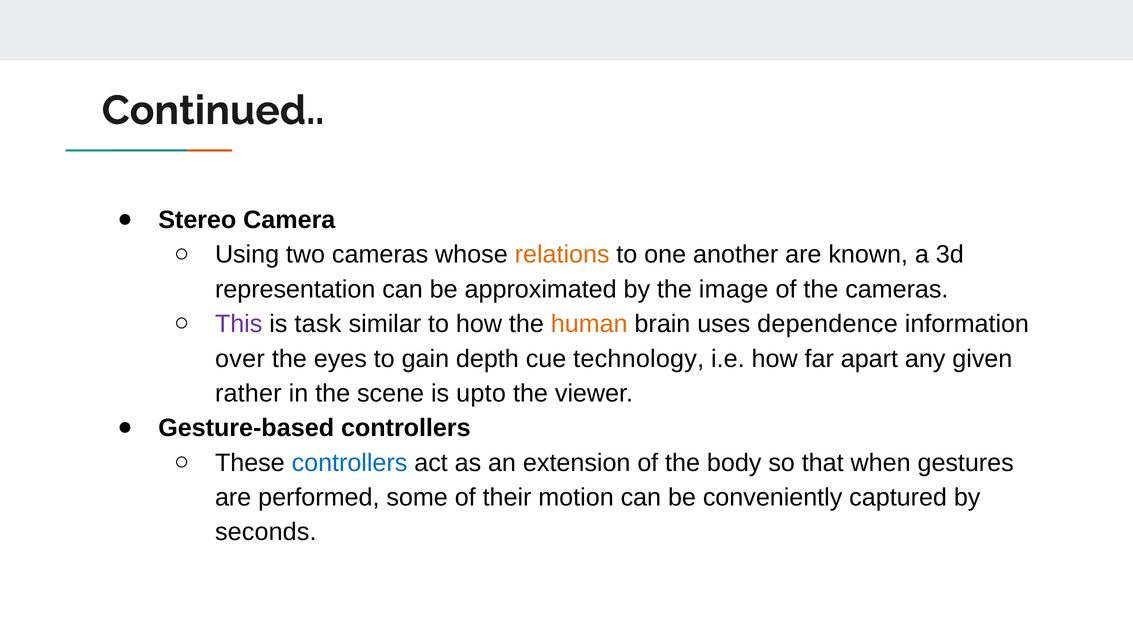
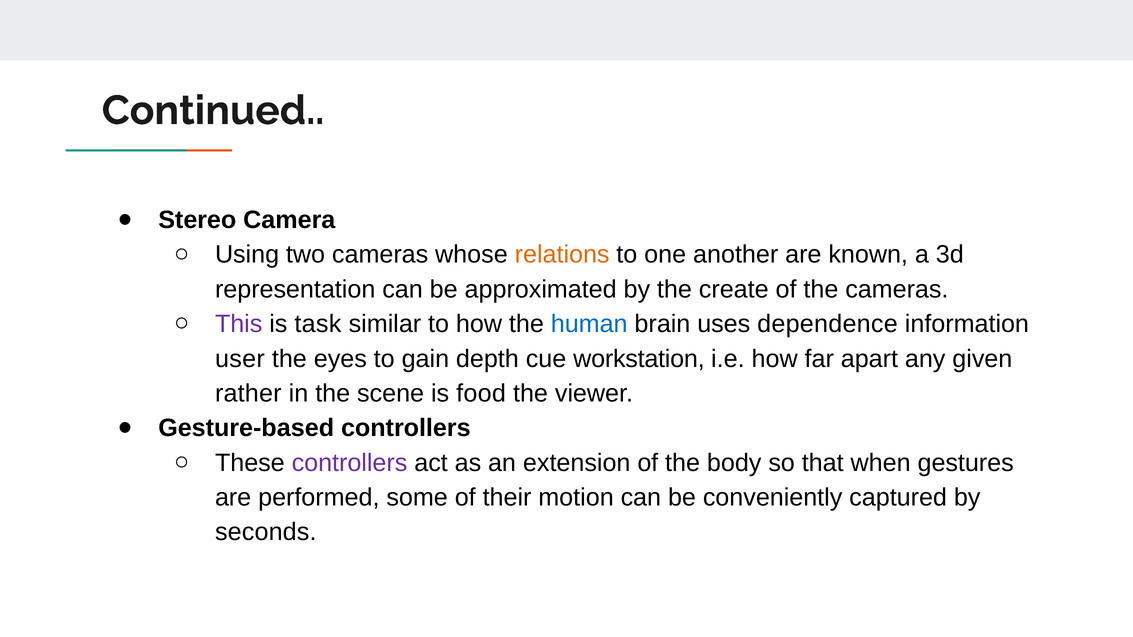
image: image -> create
human colour: orange -> blue
over: over -> user
technology: technology -> workstation
upto: upto -> food
controllers at (349, 463) colour: blue -> purple
